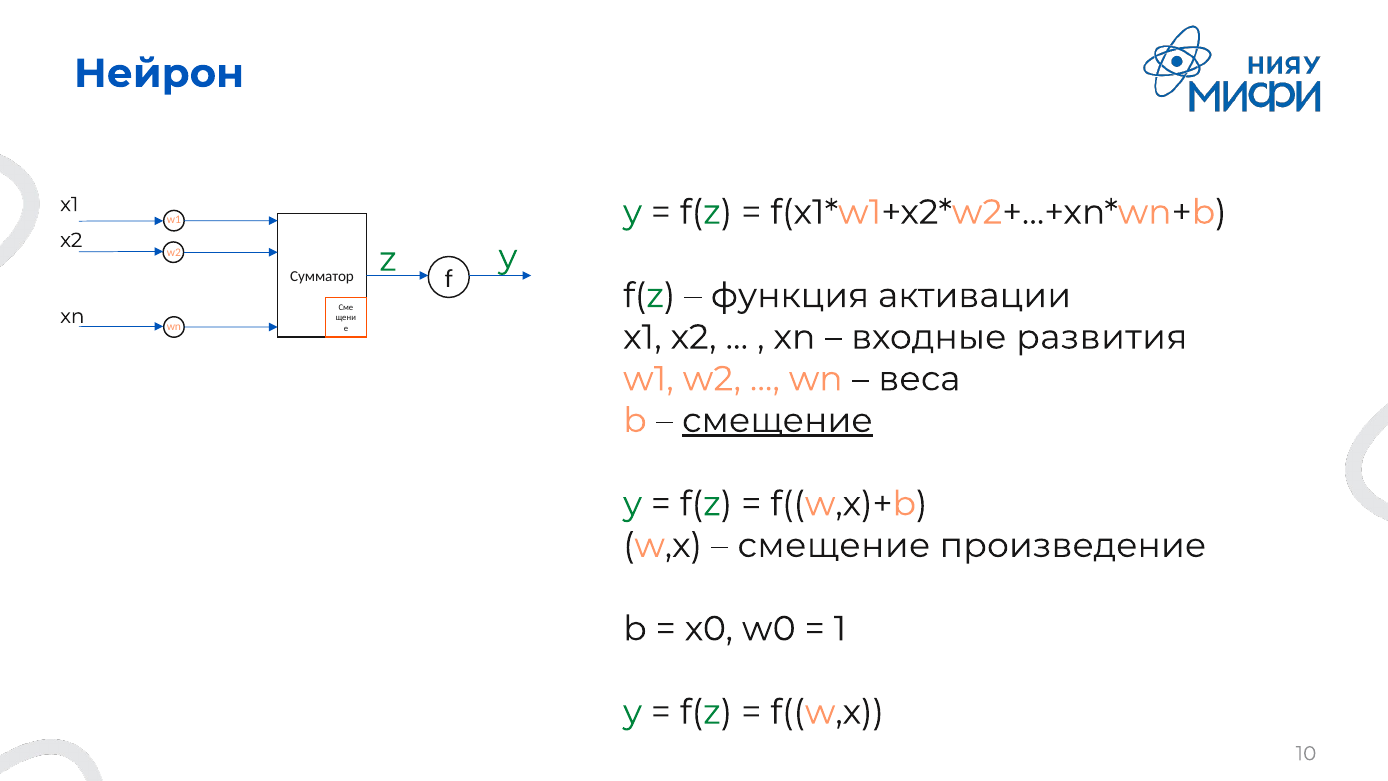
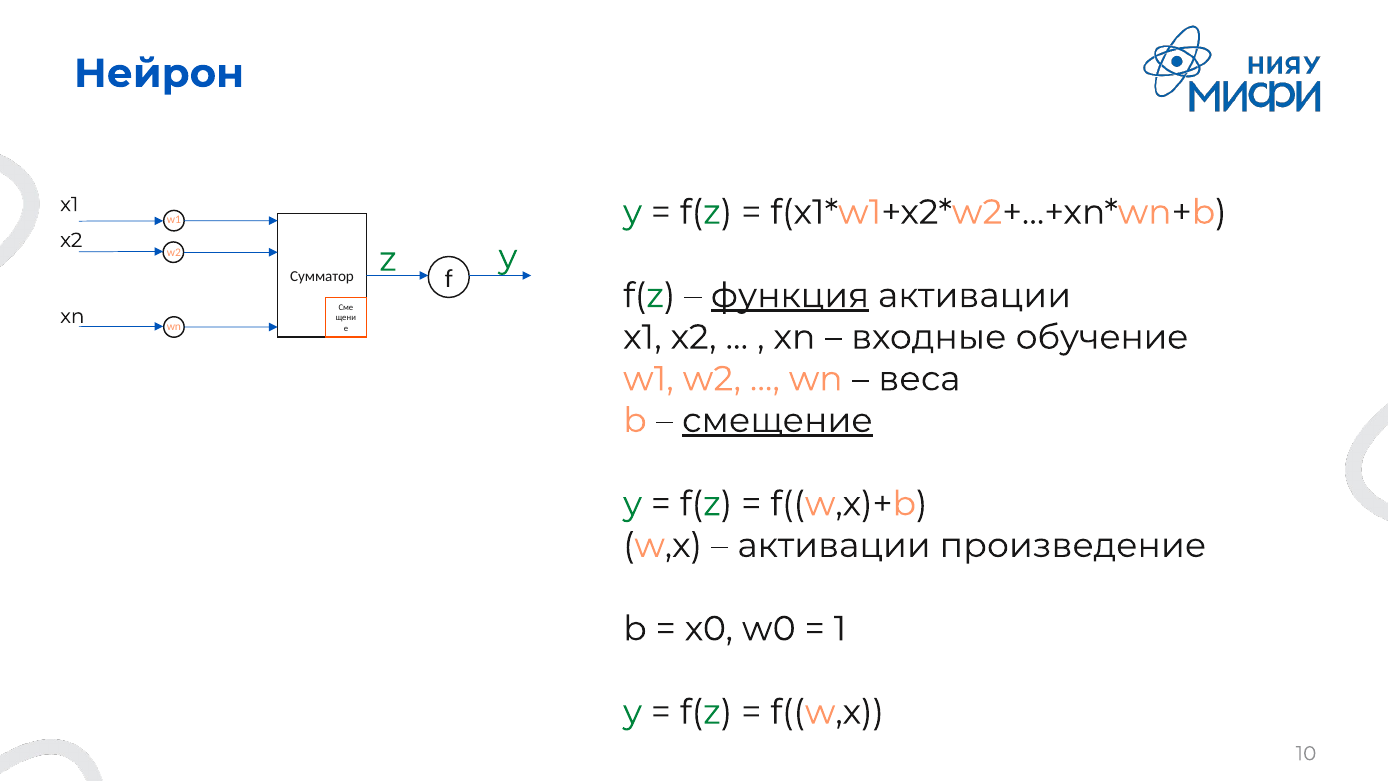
функция underline: none -> present
развития: развития -> обучение
смещение at (834, 545): смещение -> активации
